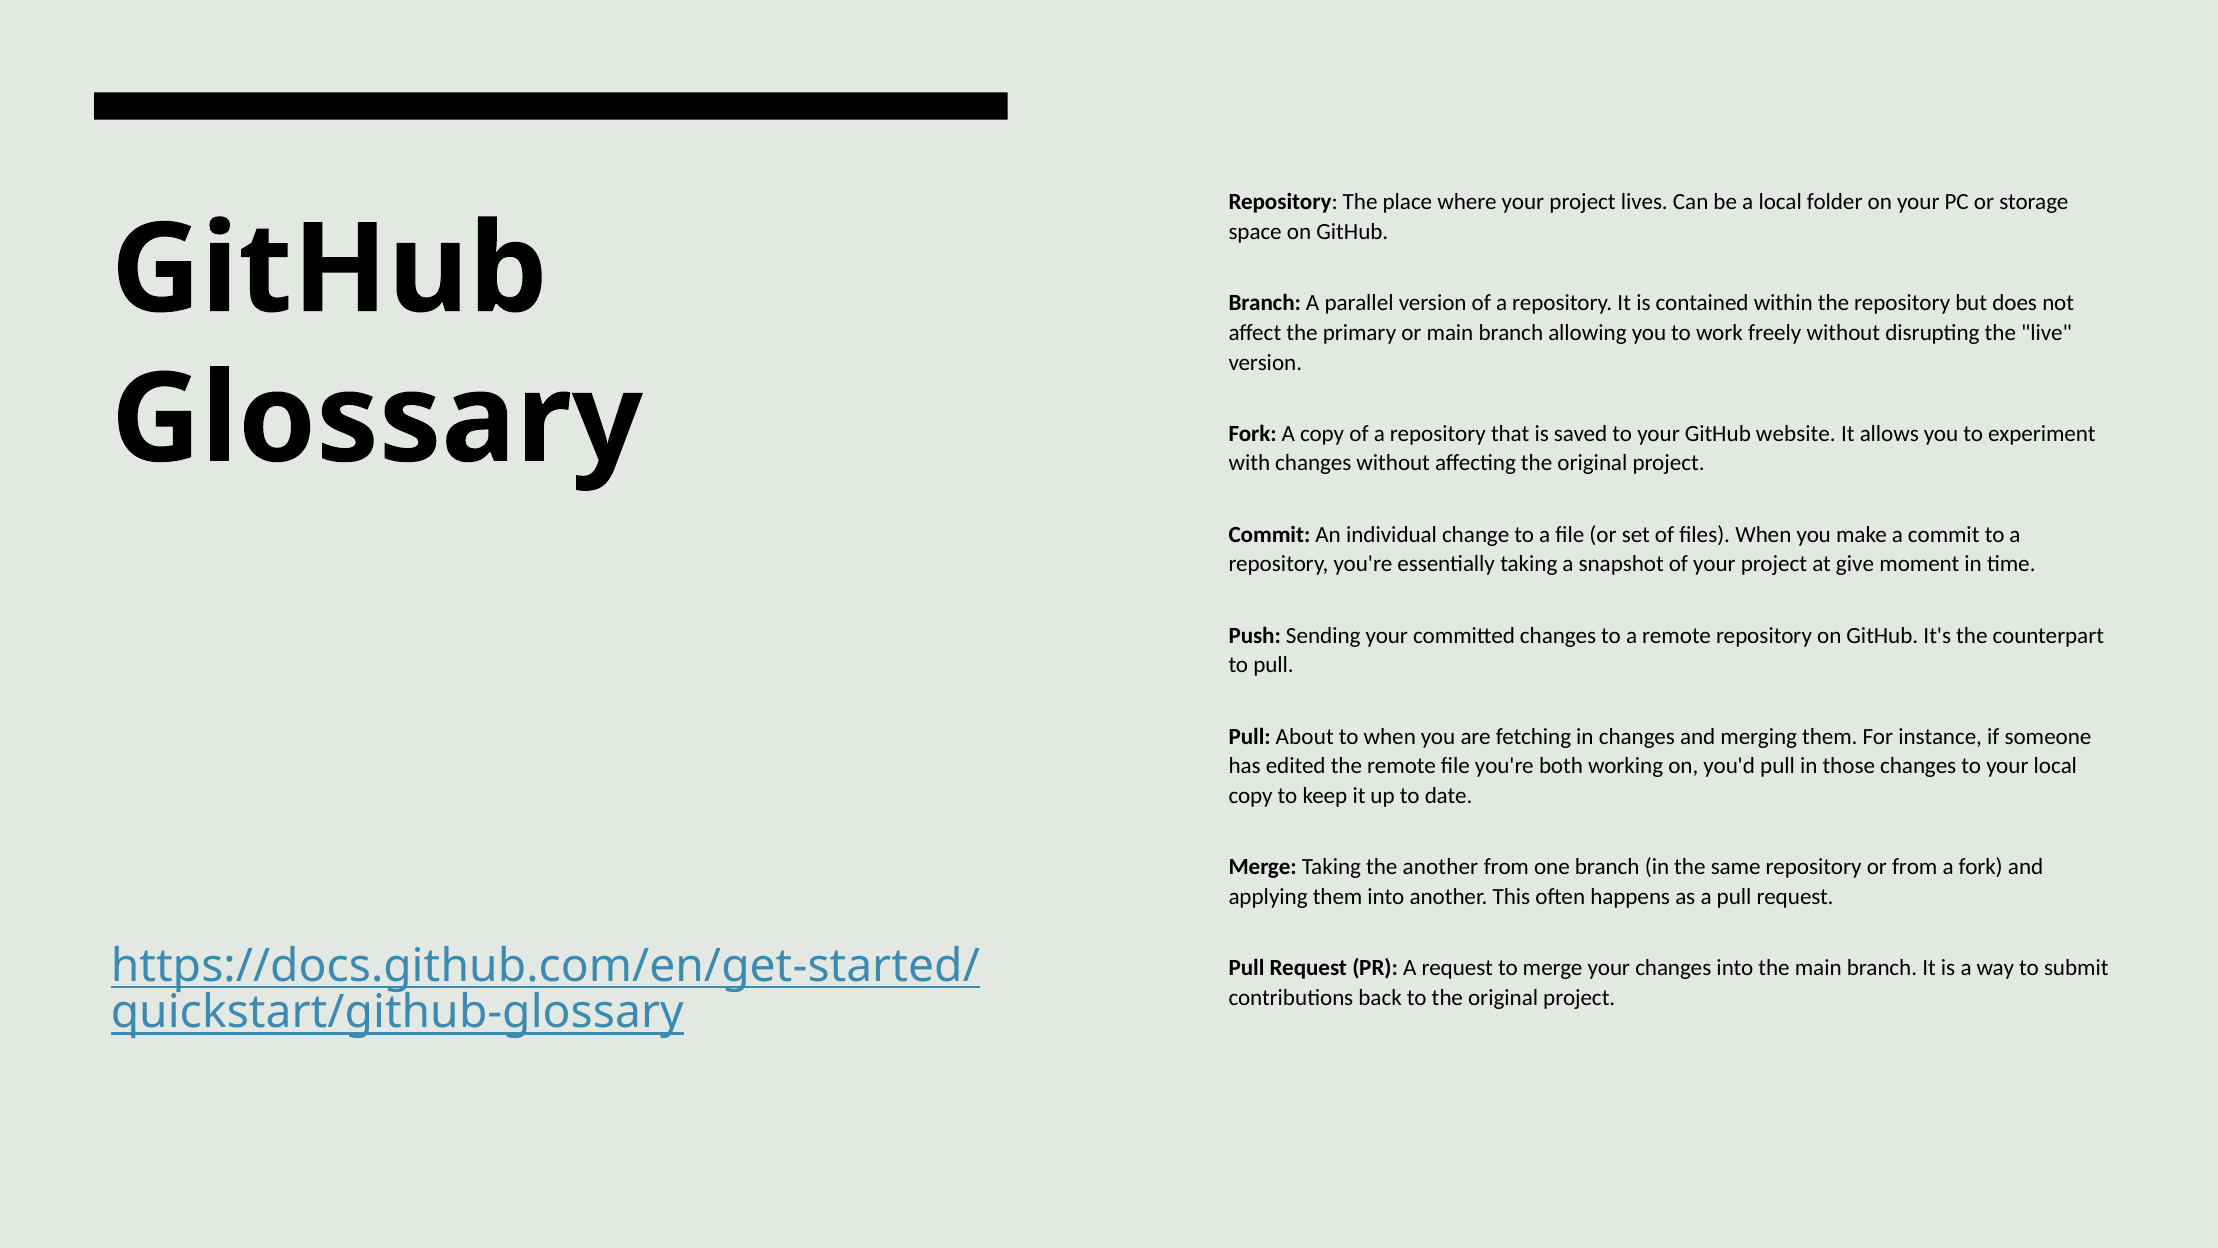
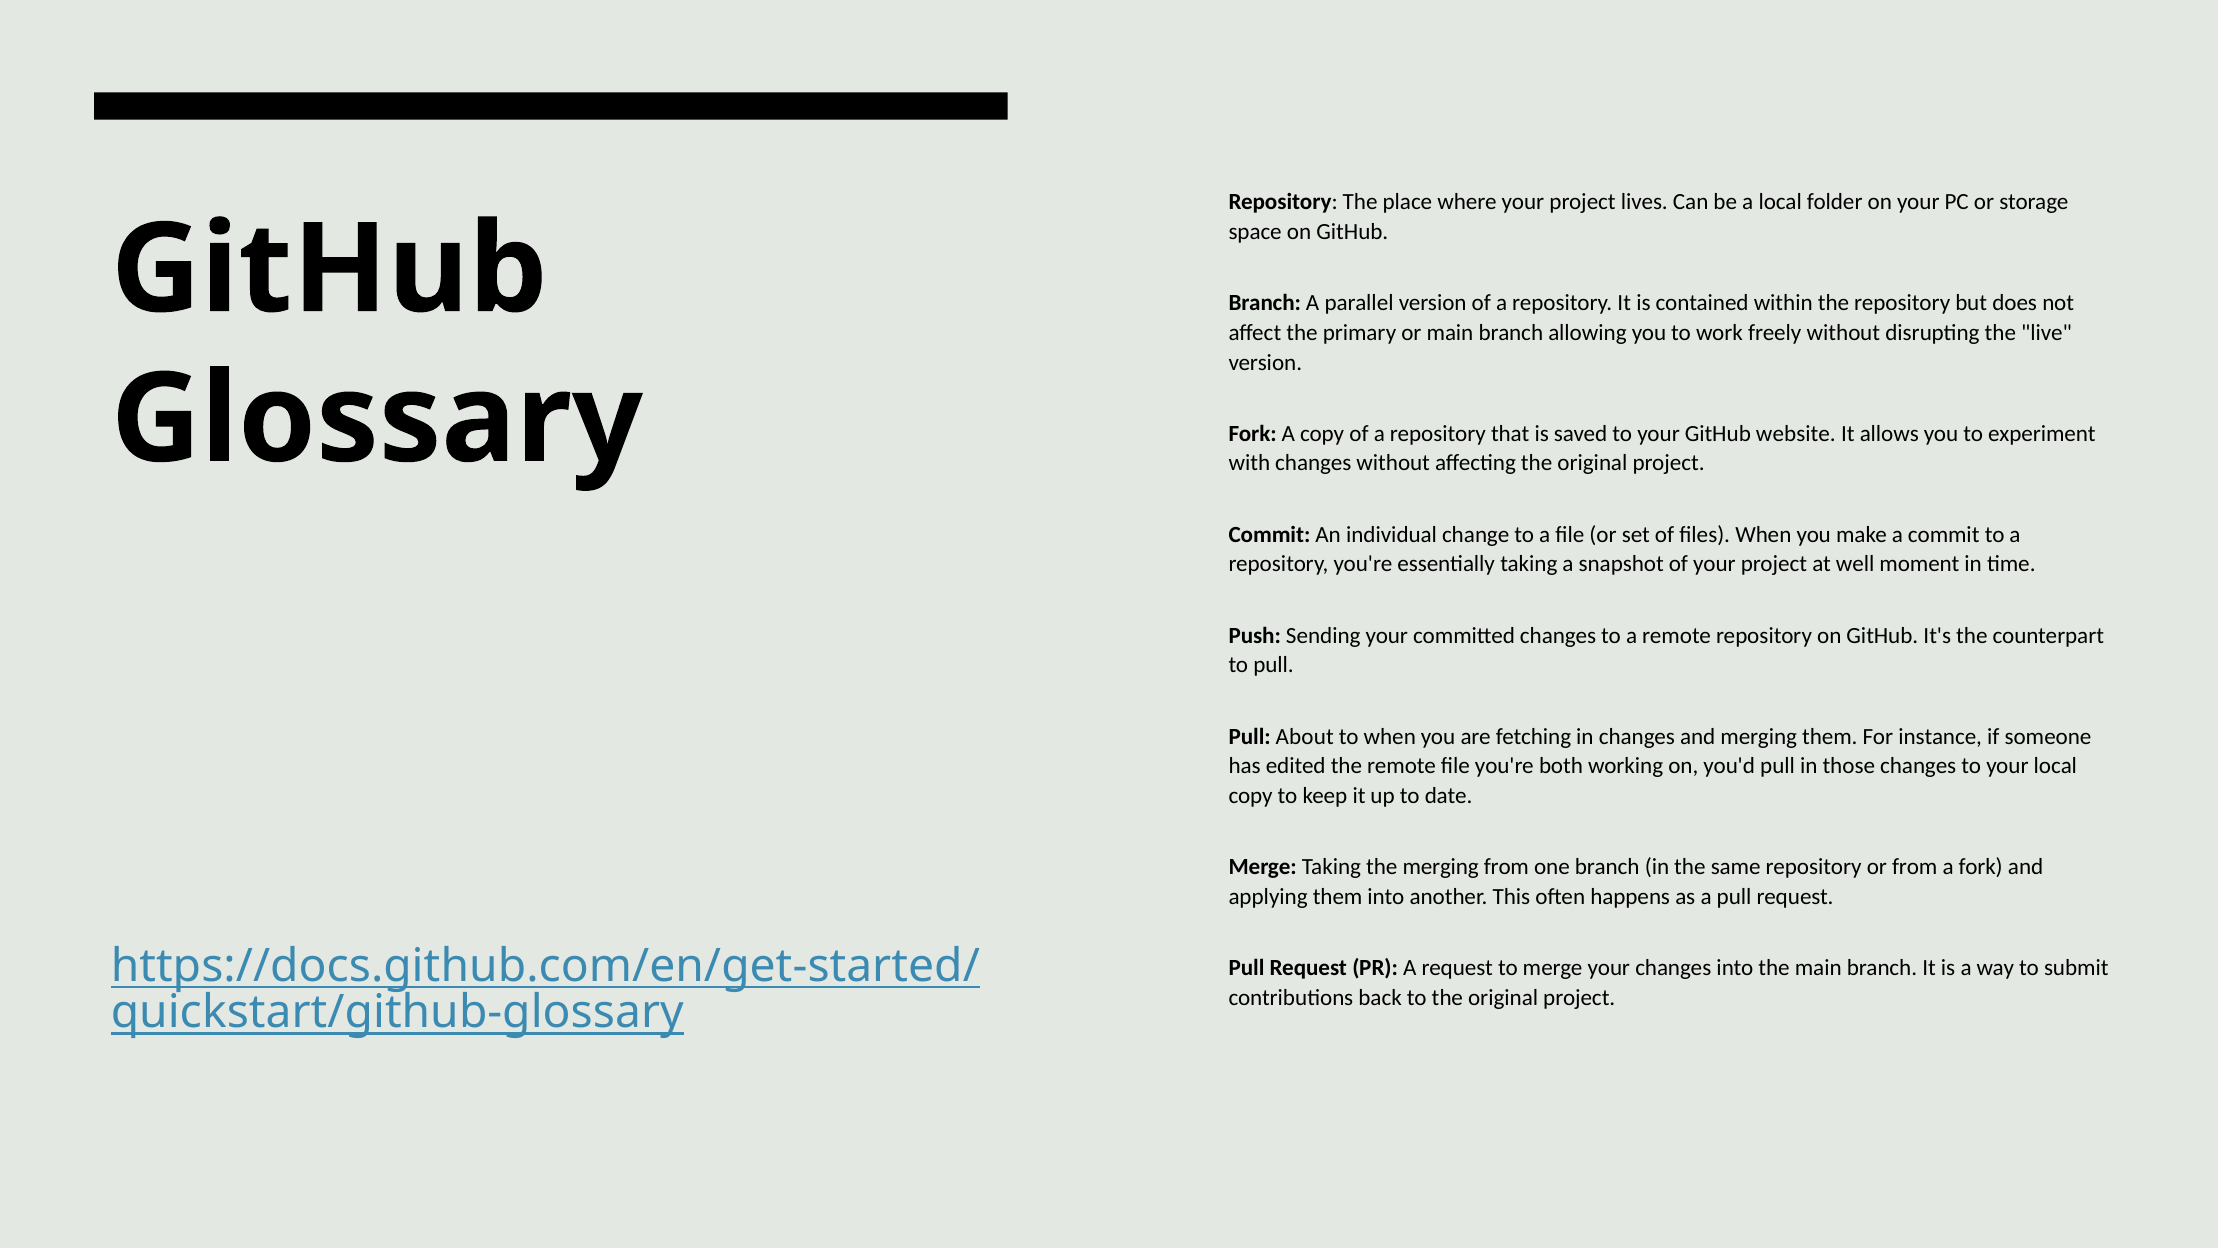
give: give -> well
the another: another -> merging
